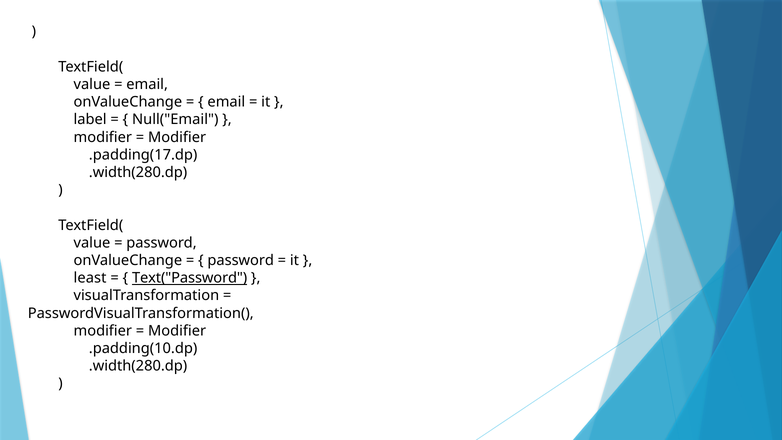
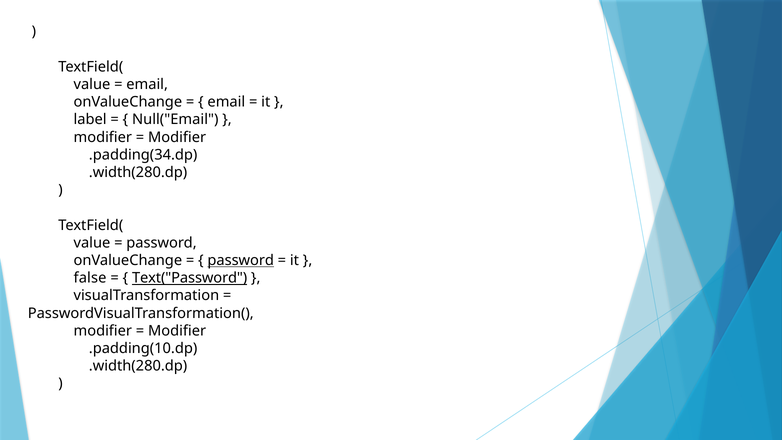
.padding(17.dp: .padding(17.dp -> .padding(34.dp
password at (241, 260) underline: none -> present
least: least -> false
